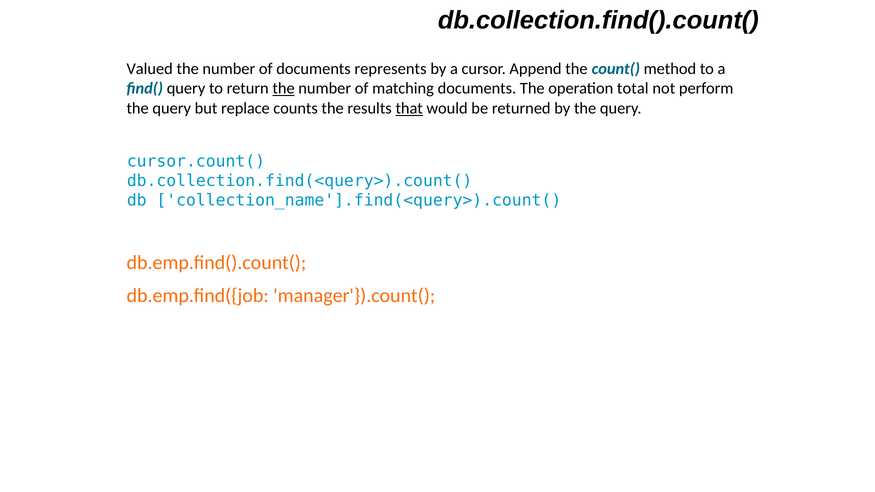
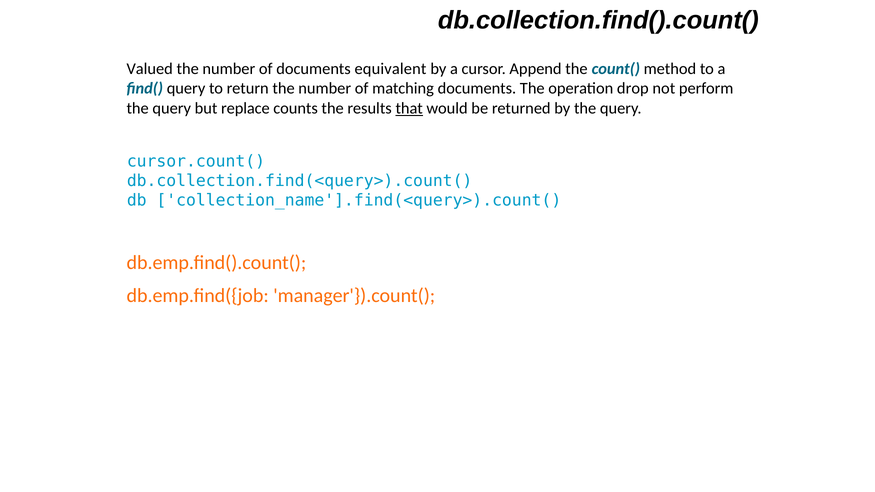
represents: represents -> equivalent
the at (284, 89) underline: present -> none
total: total -> drop
